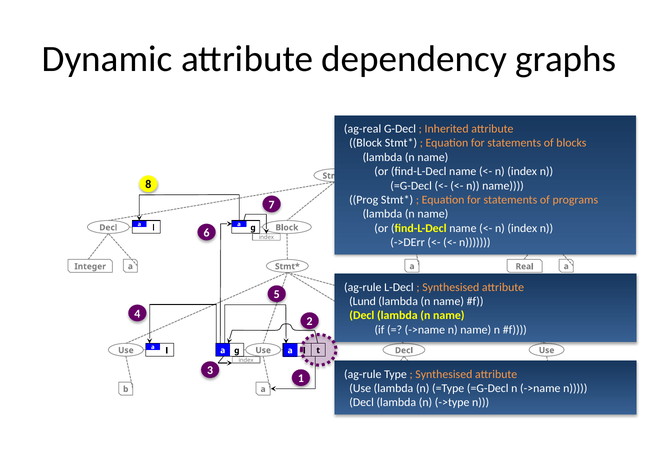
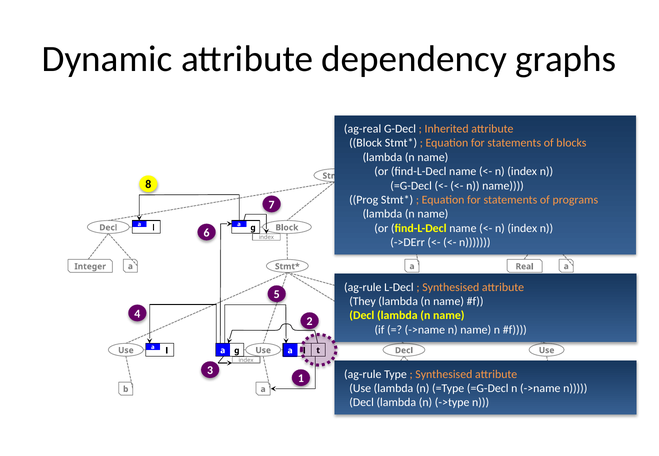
Lund: Lund -> They
